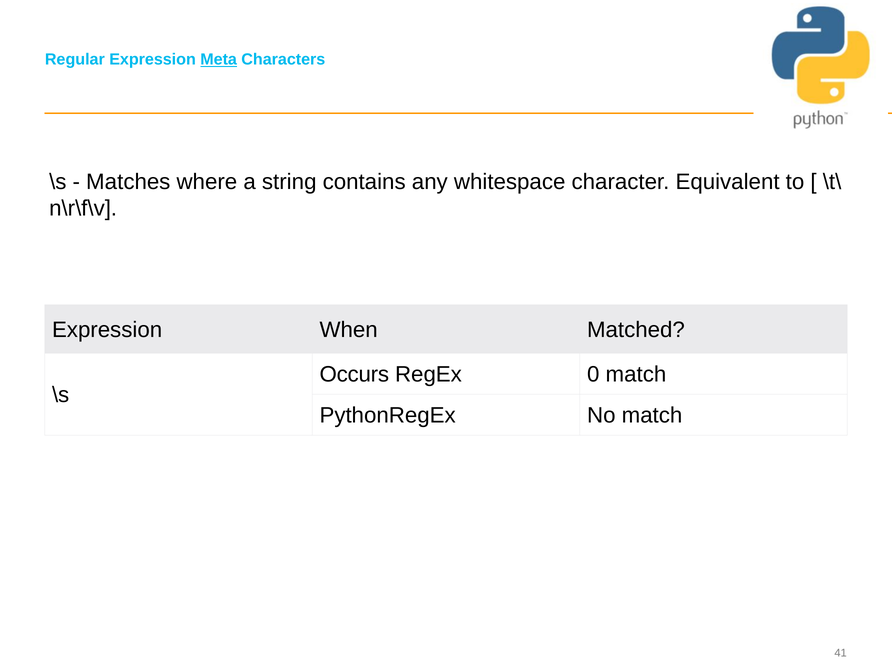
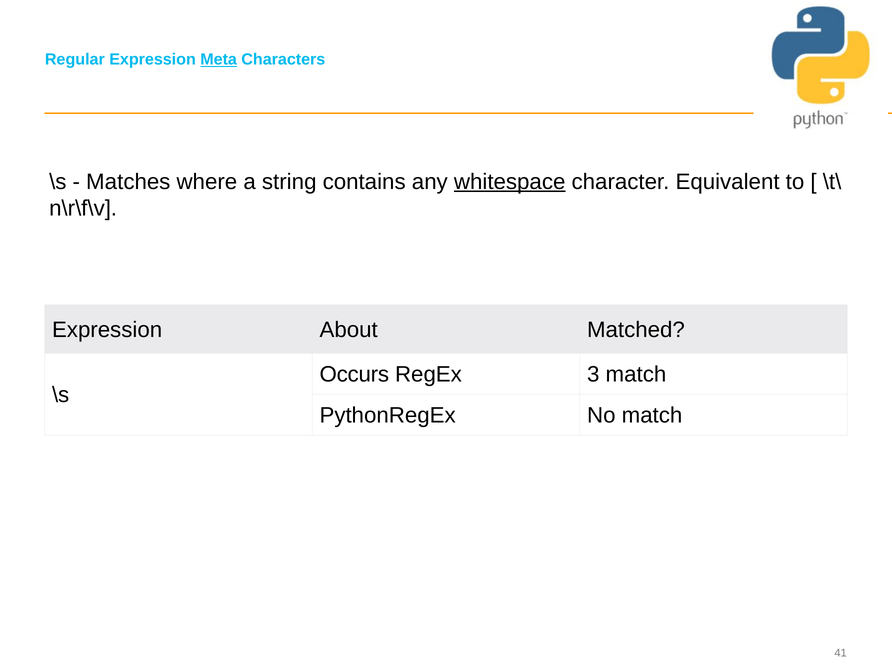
whitespace underline: none -> present
When: When -> About
0: 0 -> 3
